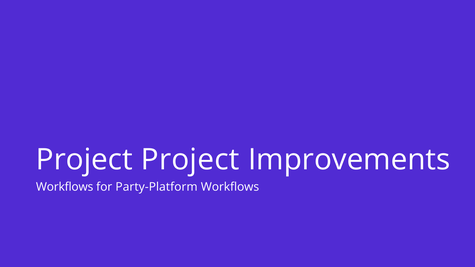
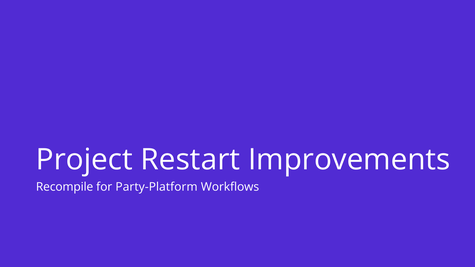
Project Project: Project -> Restart
Workflows at (65, 187): Workflows -> Recompile
